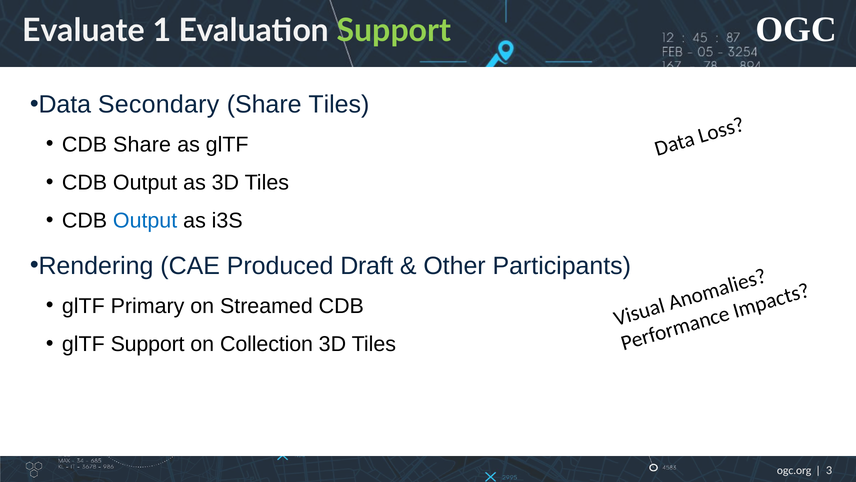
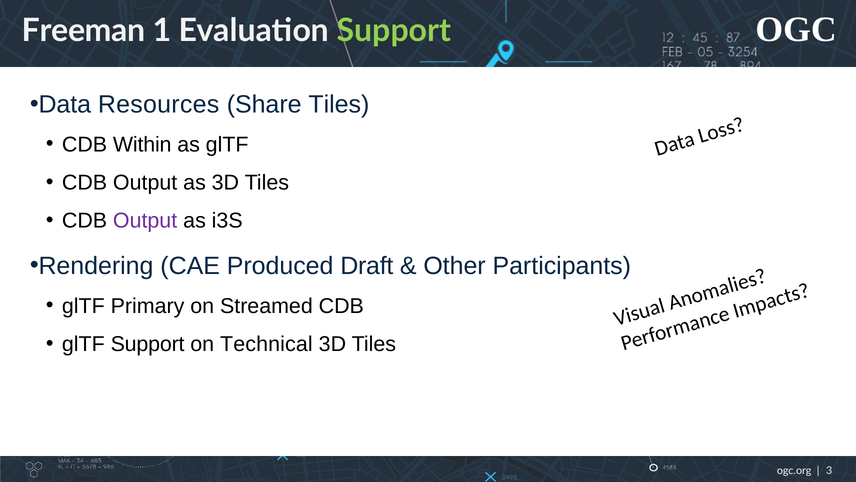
Evaluate: Evaluate -> Freeman
Secondary: Secondary -> Resources
CDB Share: Share -> Within
Output at (145, 221) colour: blue -> purple
Collection: Collection -> Technical
